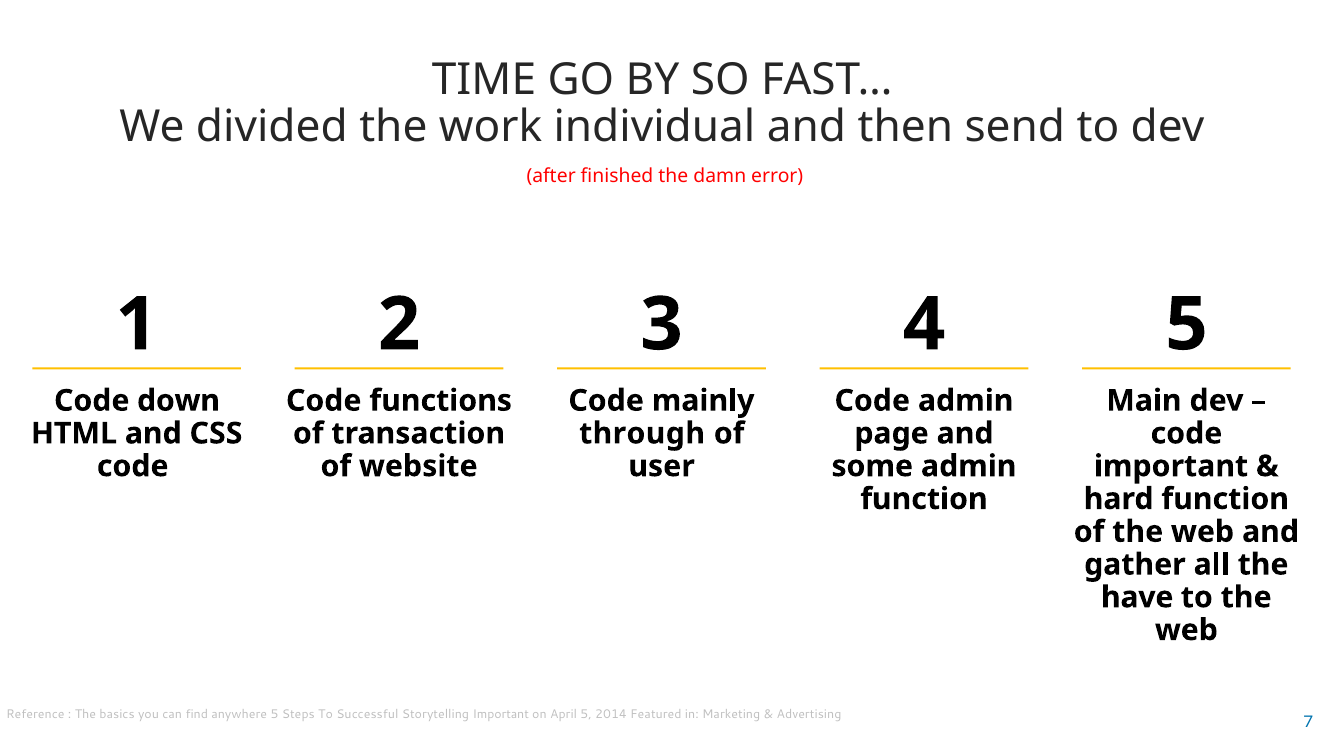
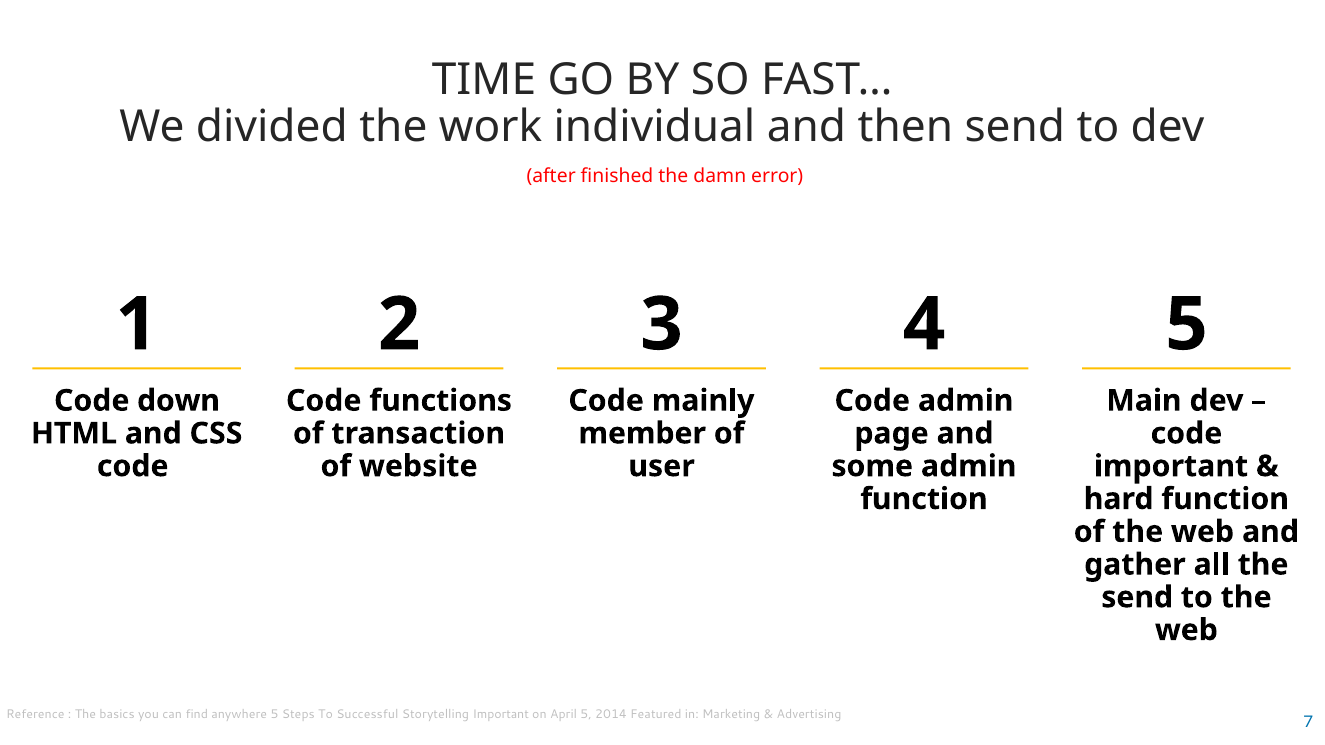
through: through -> member
have at (1137, 598): have -> send
